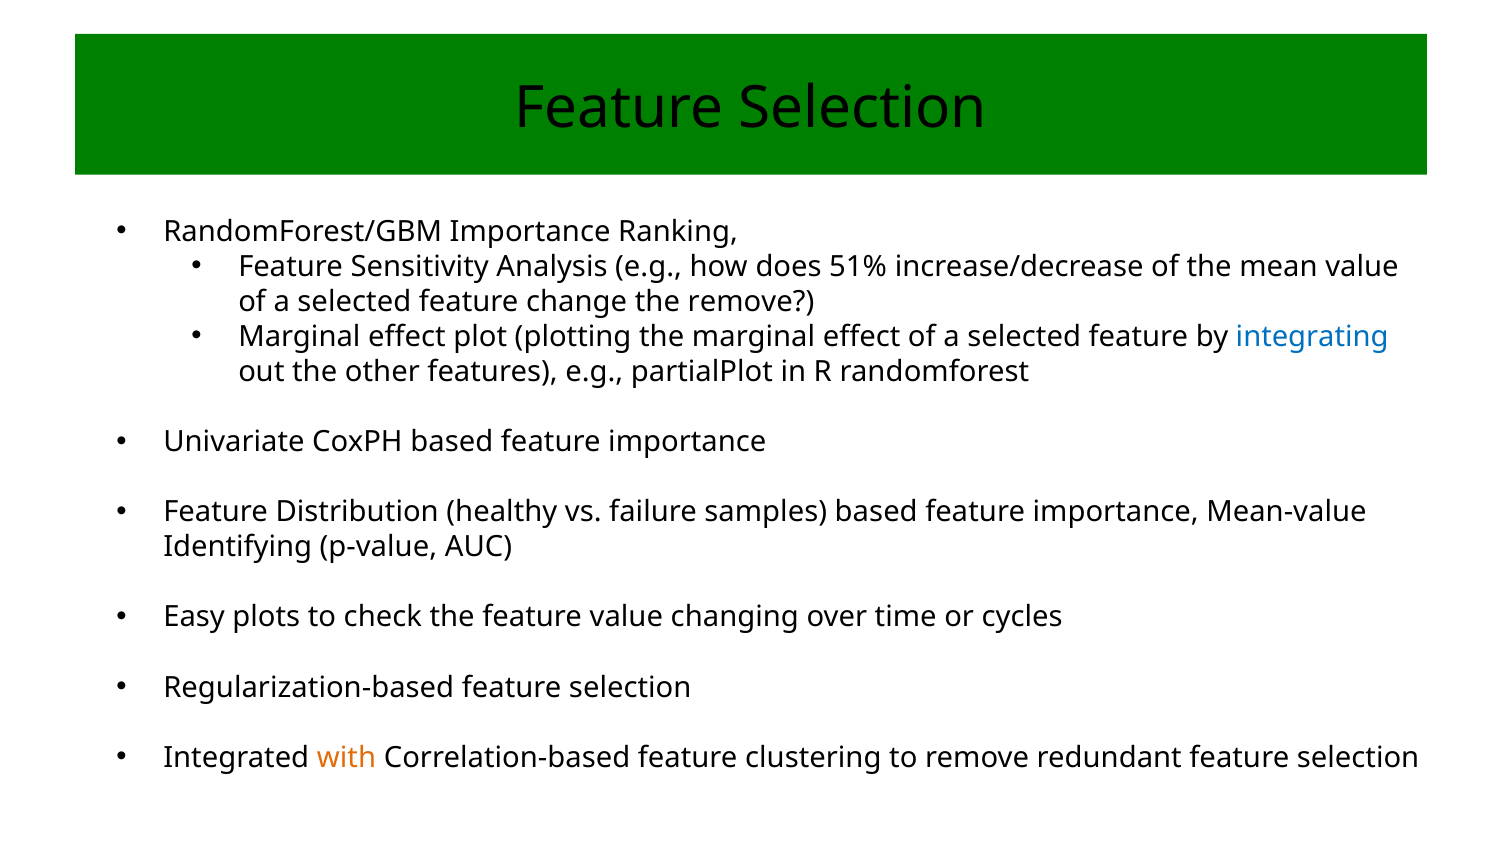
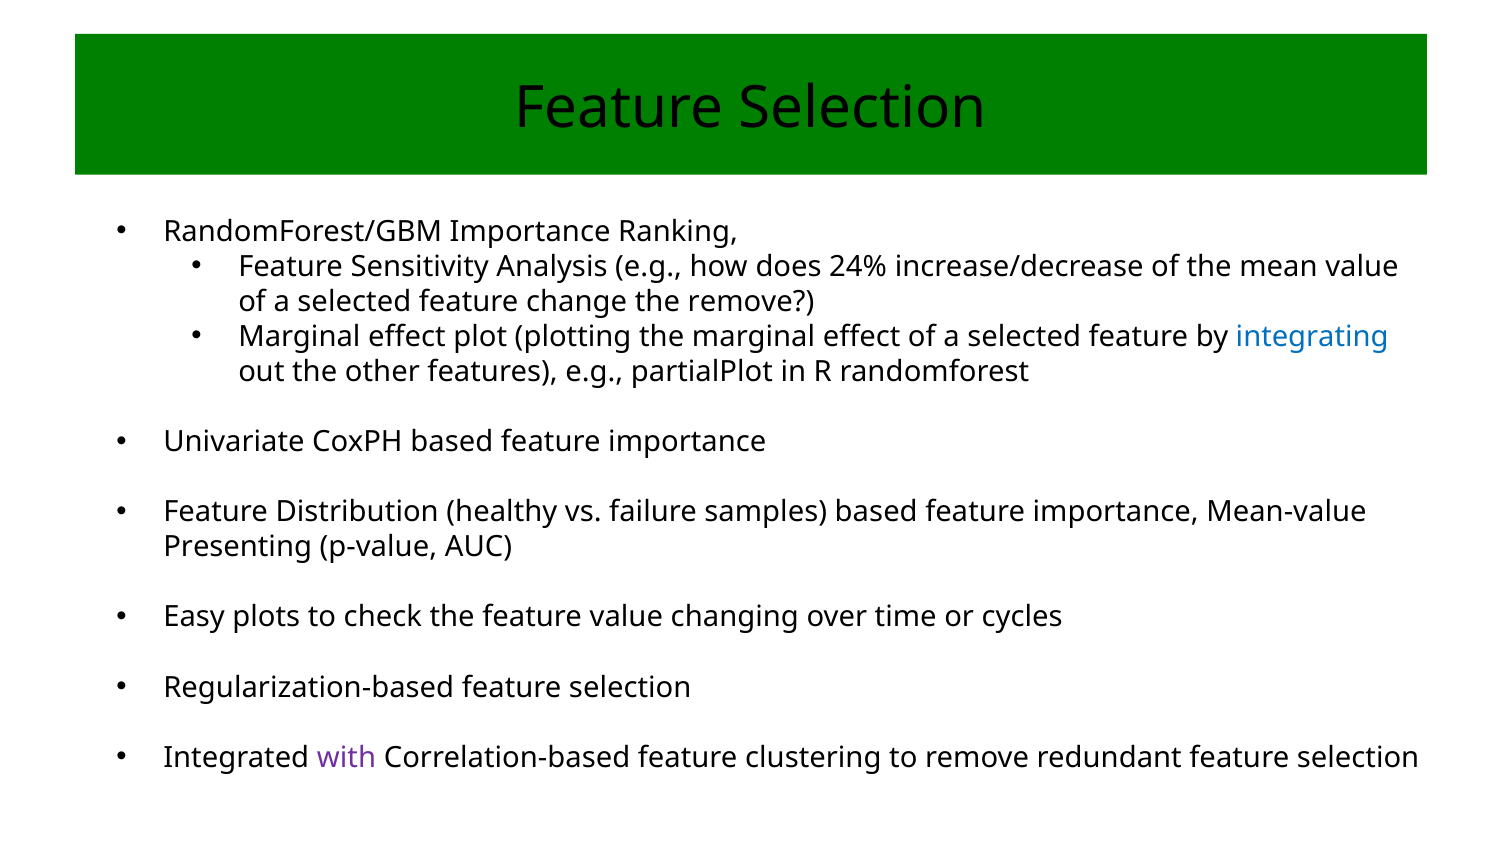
51%: 51% -> 24%
Identifying: Identifying -> Presenting
with colour: orange -> purple
